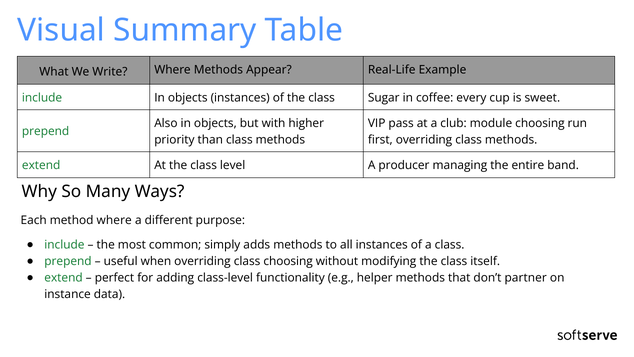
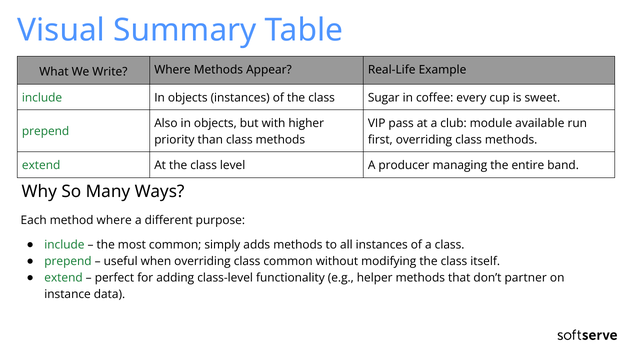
module choosing: choosing -> available
class choosing: choosing -> common
